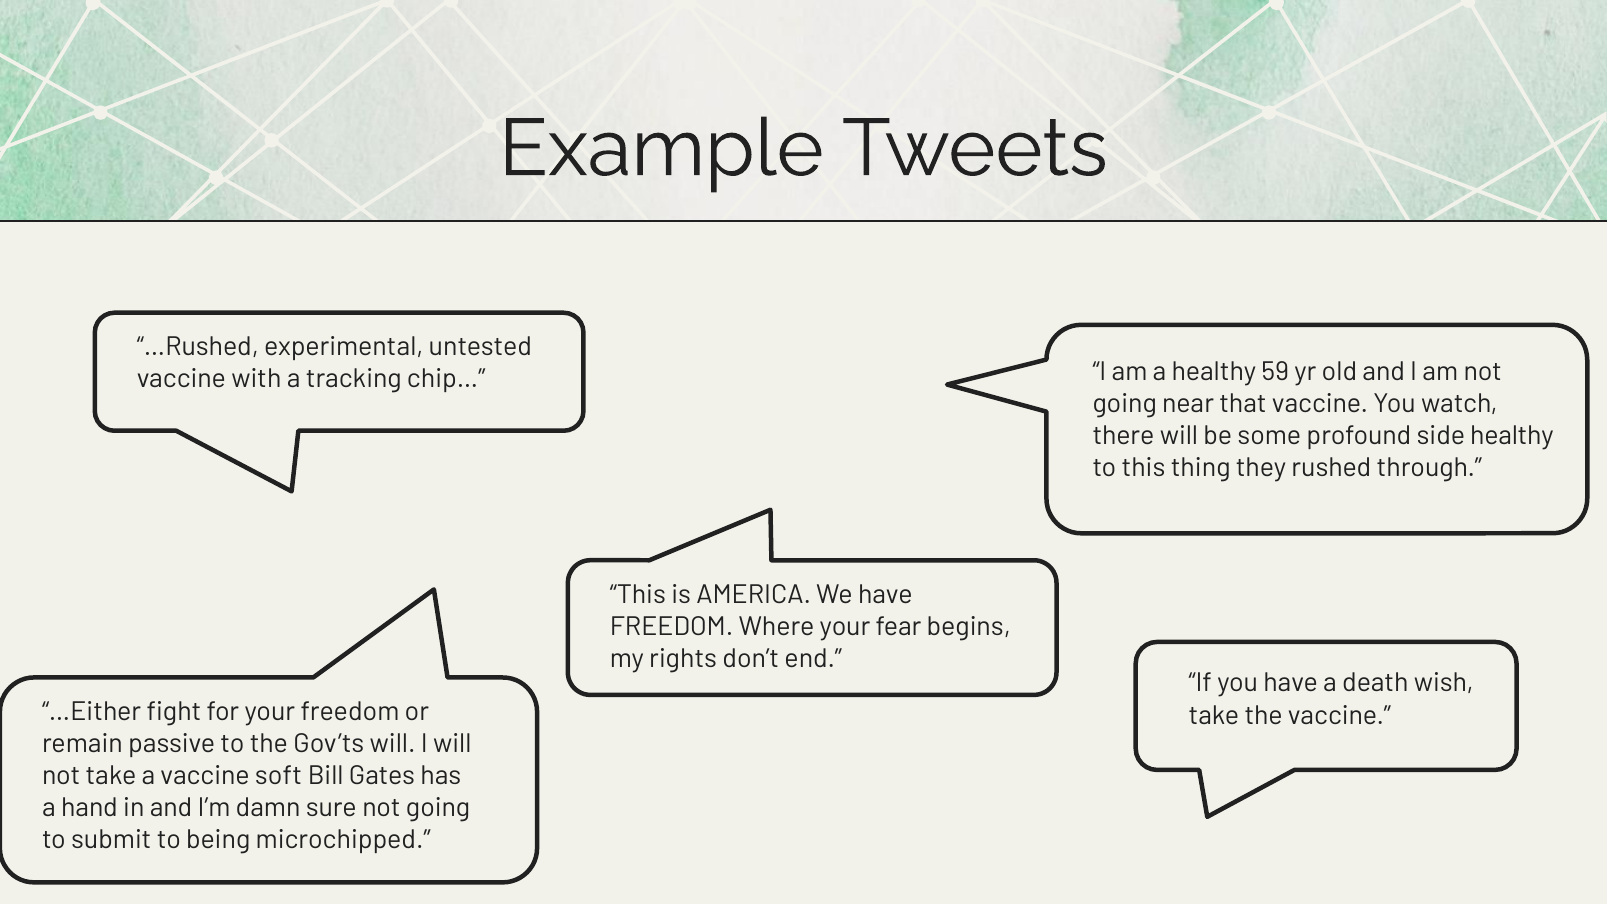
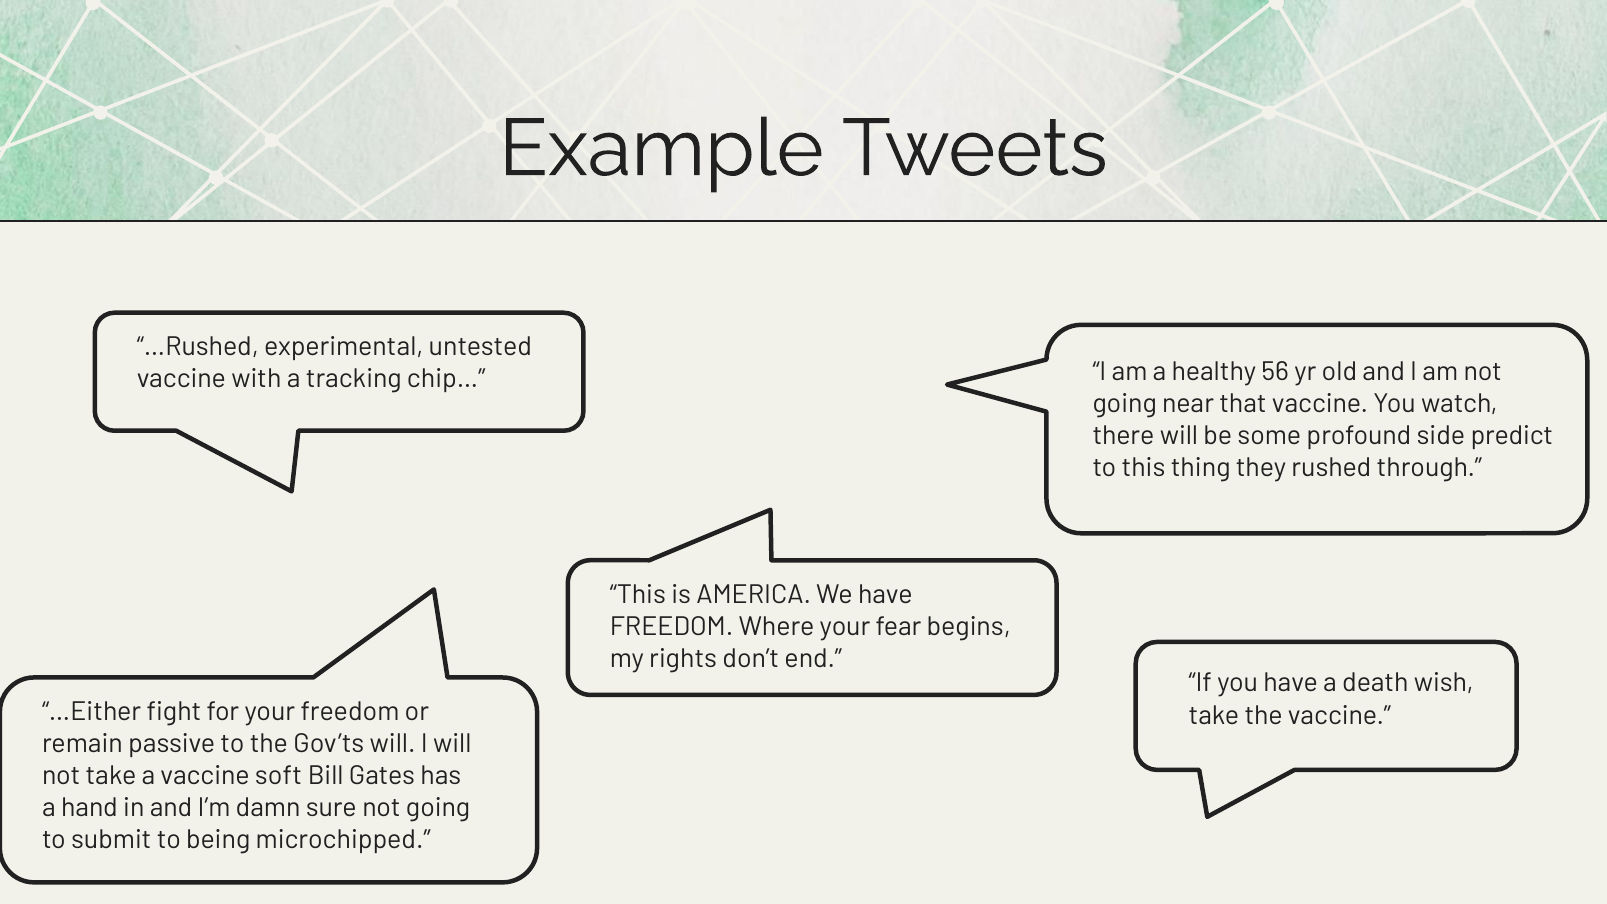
59: 59 -> 56
side healthy: healthy -> predict
